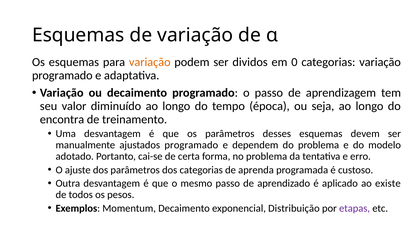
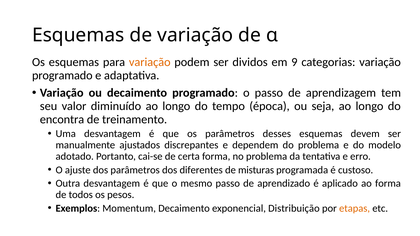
0: 0 -> 9
ajustados programado: programado -> discrepantes
dos categorias: categorias -> diferentes
aprenda: aprenda -> misturas
ao existe: existe -> forma
etapas colour: purple -> orange
